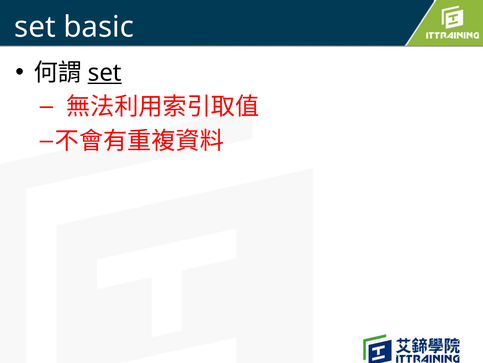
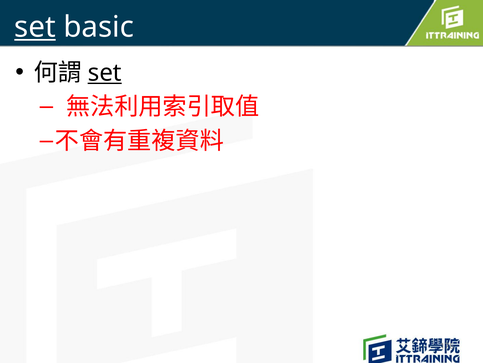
set at (35, 27) underline: none -> present
